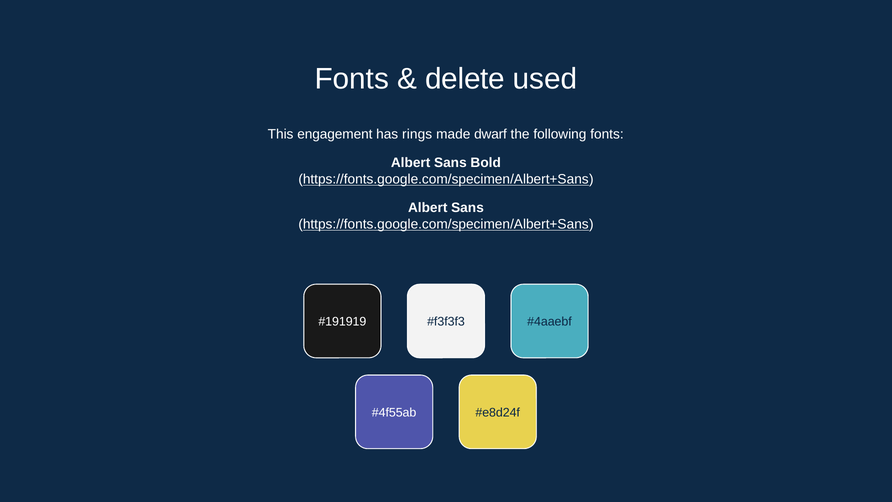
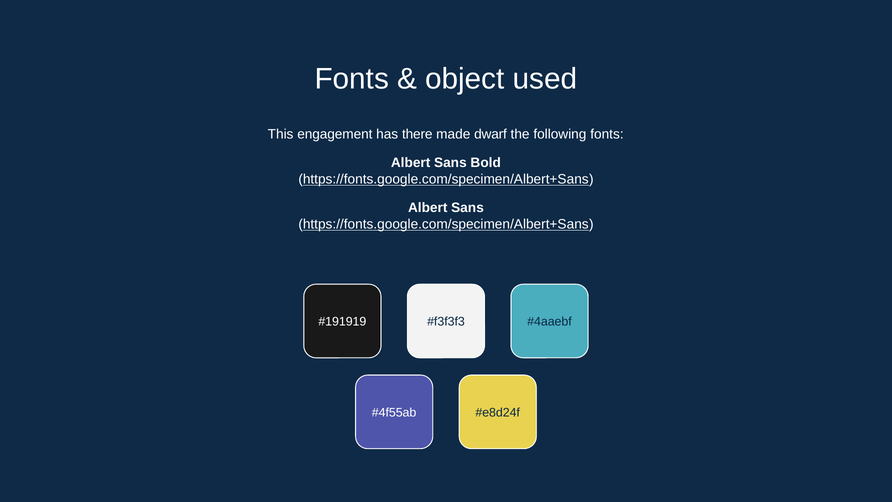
delete: delete -> object
rings: rings -> there
